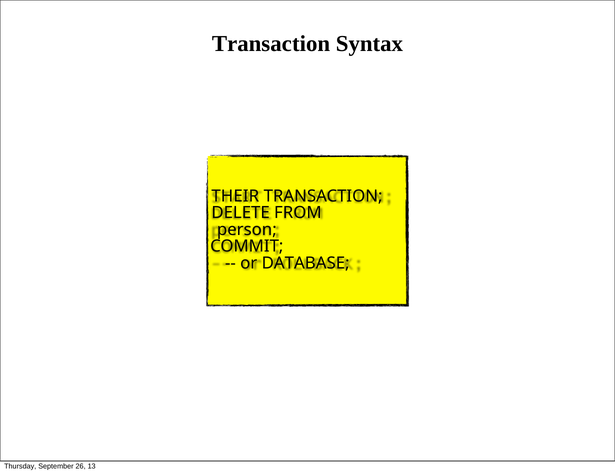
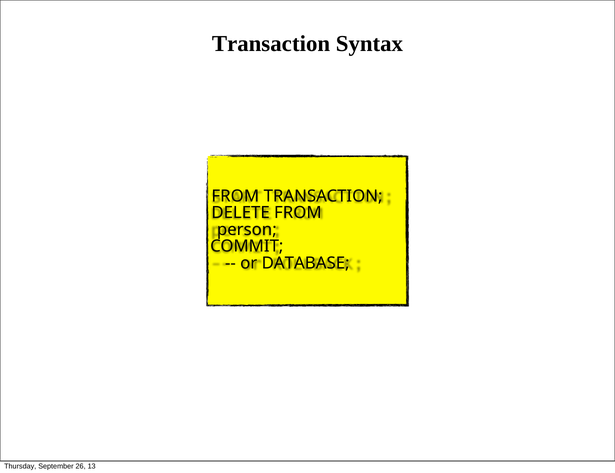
THEIR at (235, 196): THEIR -> FROM
